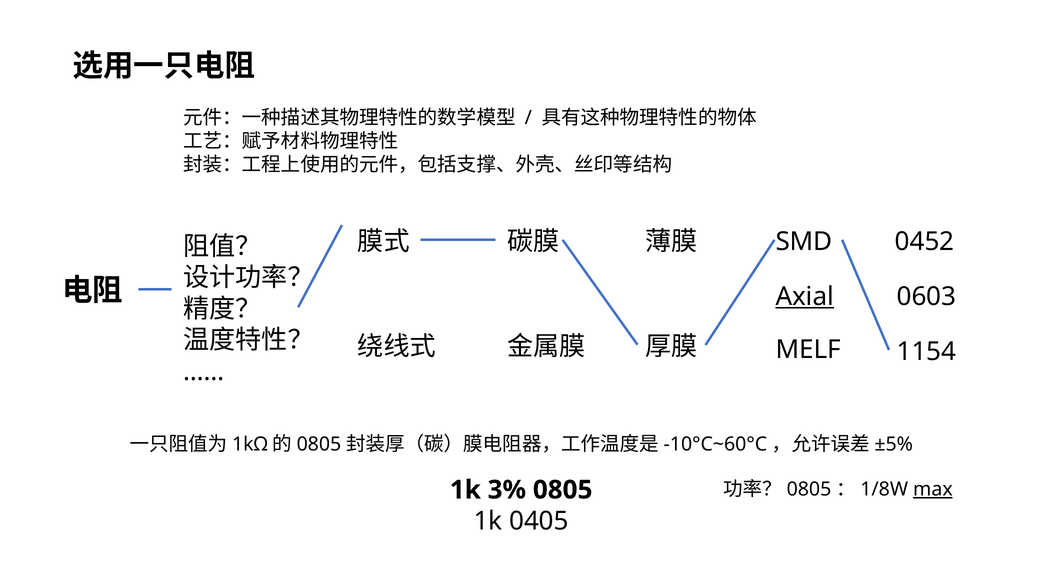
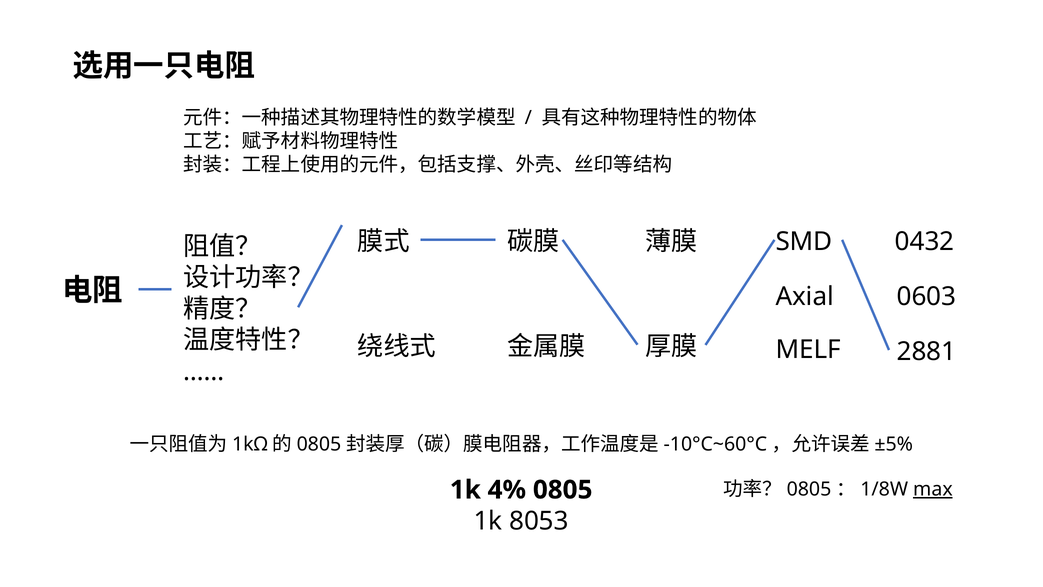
0452: 0452 -> 0432
Axial underline: present -> none
1154: 1154 -> 2881
3%: 3% -> 4%
0405: 0405 -> 8053
